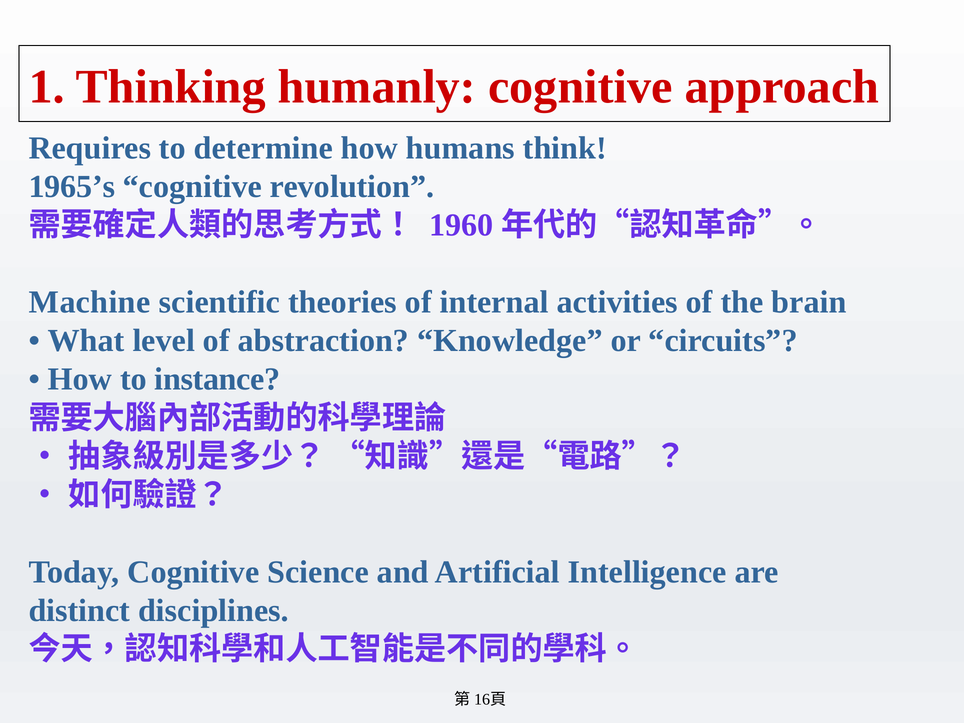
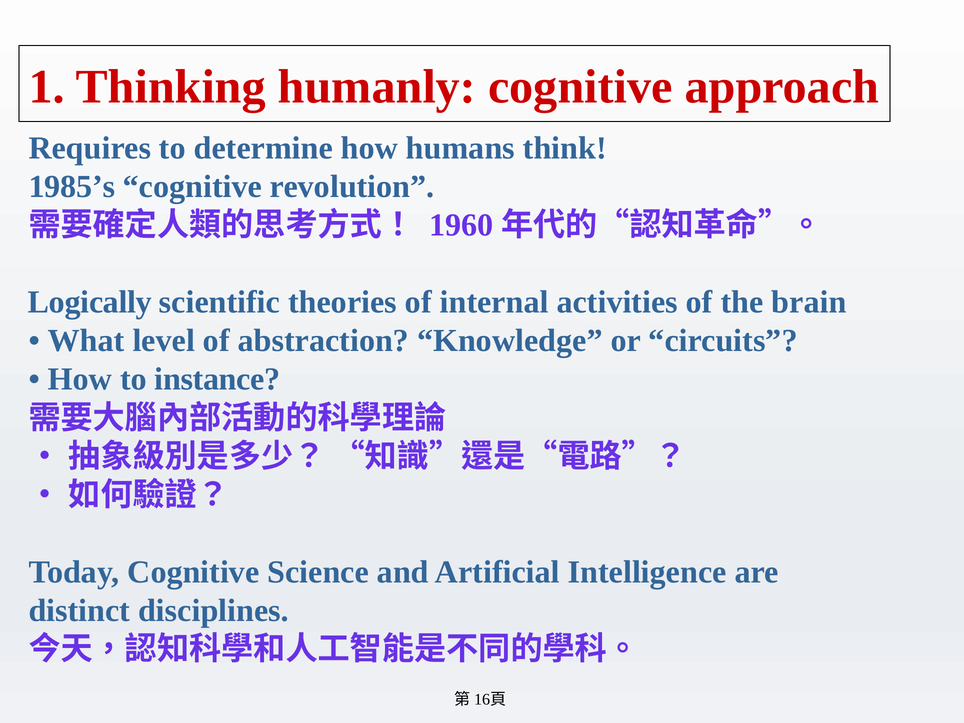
1965’s: 1965’s -> 1985’s
Machine: Machine -> Logically
